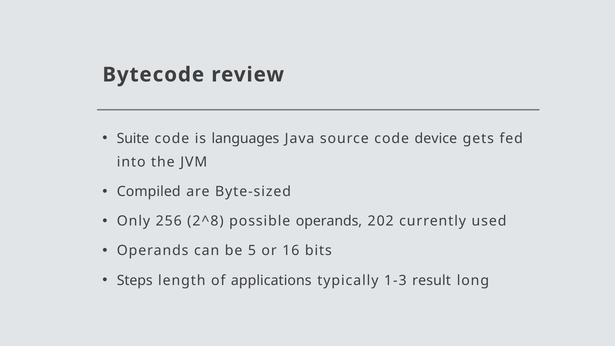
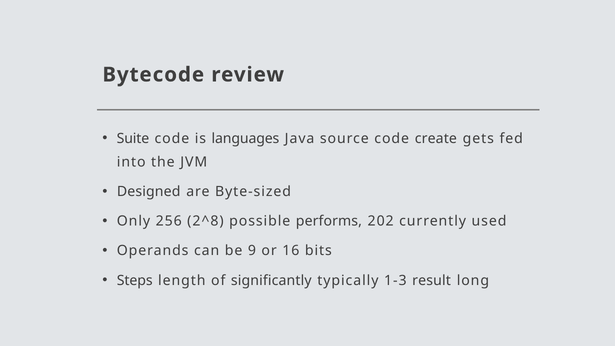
device: device -> create
Compiled: Compiled -> Designed
possible operands: operands -> performs
5: 5 -> 9
applications: applications -> significantly
